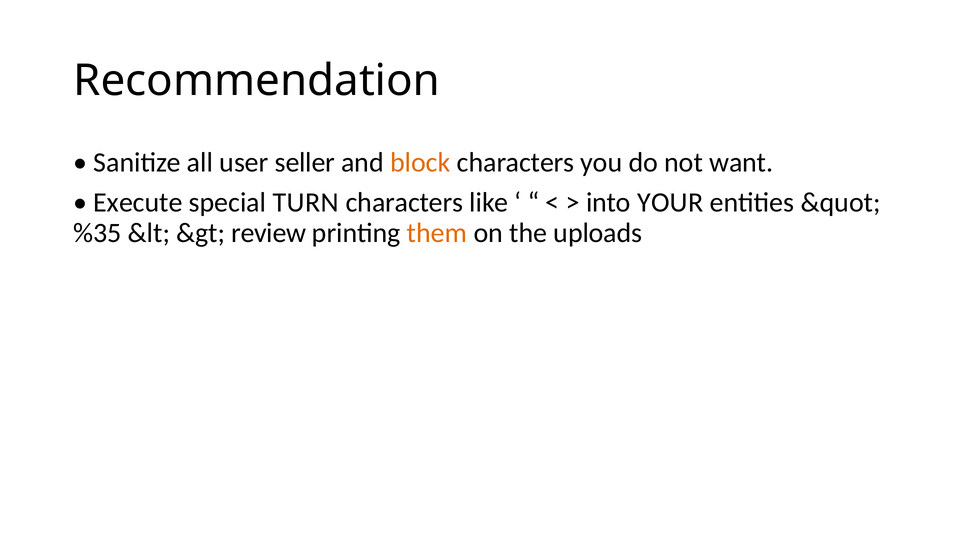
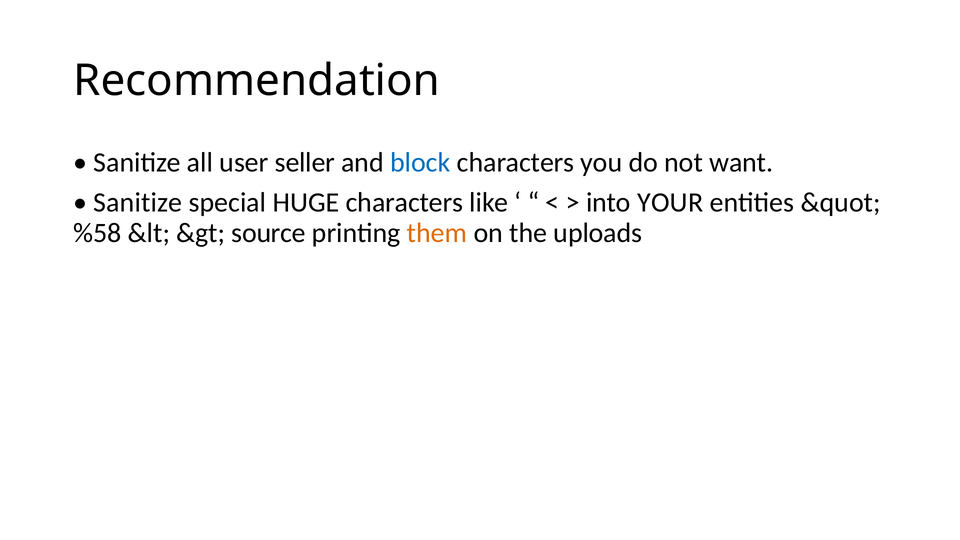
block colour: orange -> blue
Execute at (138, 203): Execute -> Sanitize
TURN: TURN -> HUGE
%35: %35 -> %58
review: review -> source
